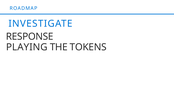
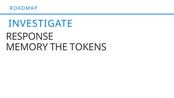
PLAYING: PLAYING -> MEMORY
